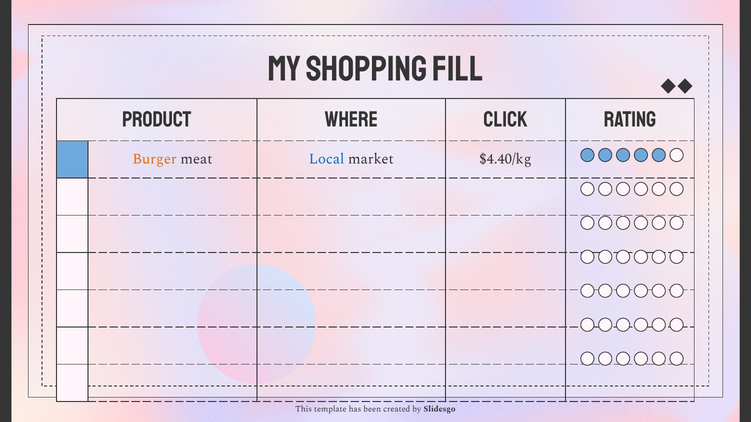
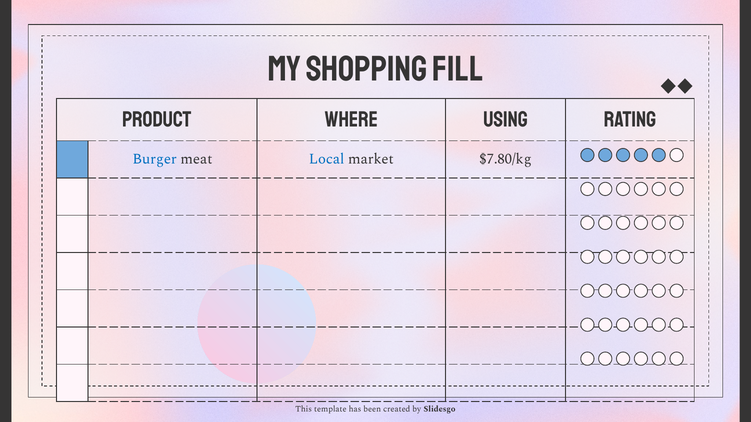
CLICK: CLICK -> USING
Burger colour: orange -> blue
$4.40/kg: $4.40/kg -> $7.80/kg
